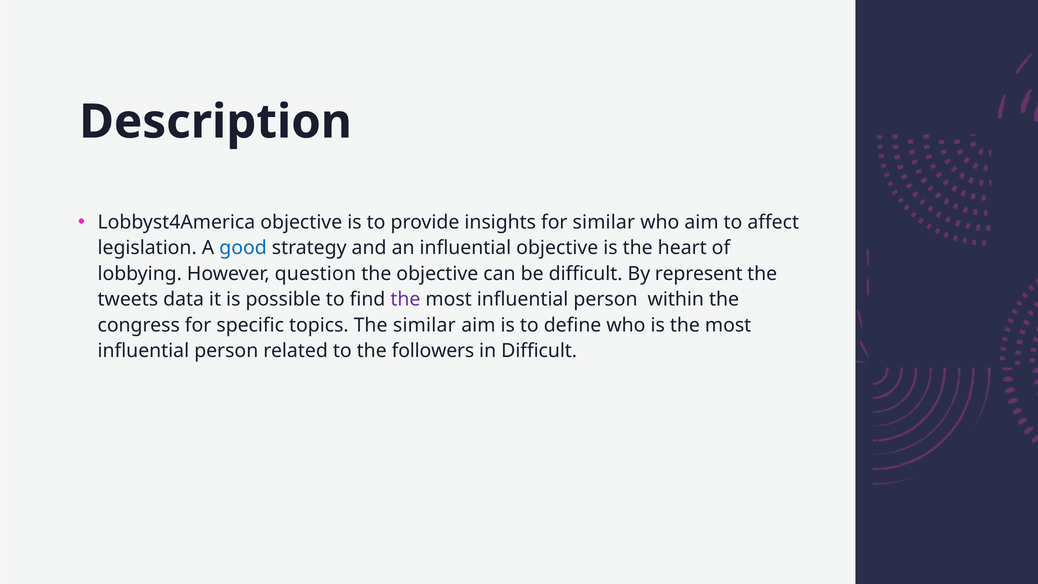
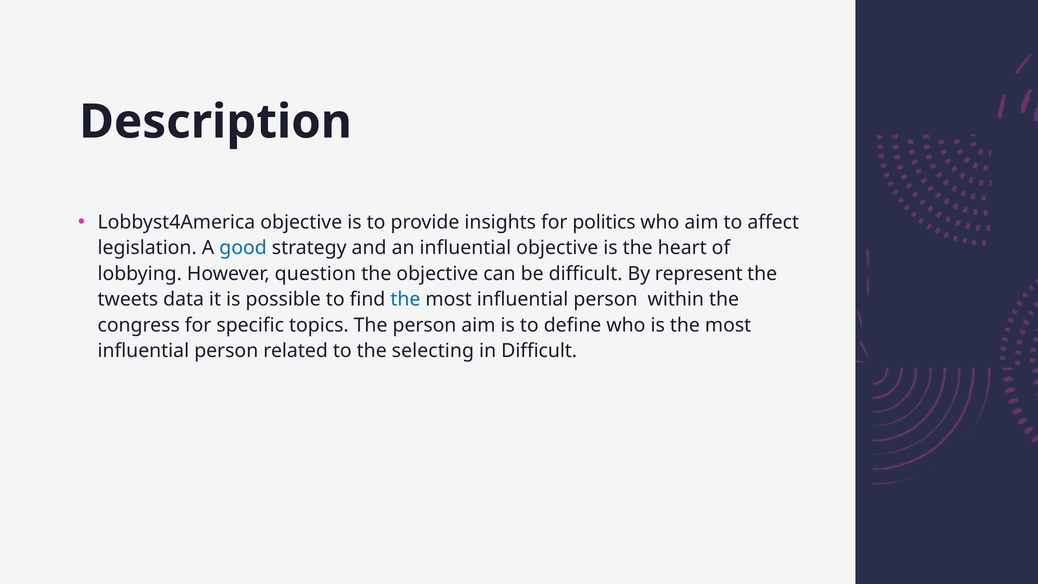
for similar: similar -> politics
the at (405, 299) colour: purple -> blue
The similar: similar -> person
followers: followers -> selecting
